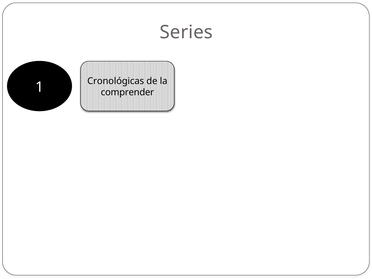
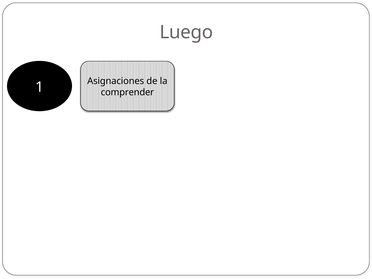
Series: Series -> Luego
Cronológicas: Cronológicas -> Asignaciones
